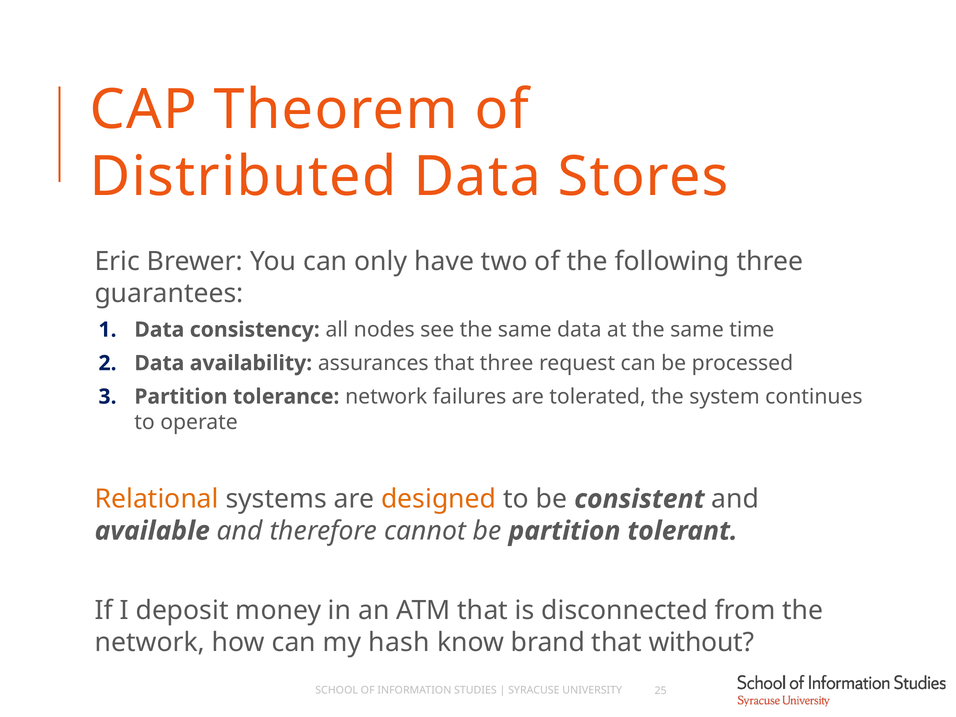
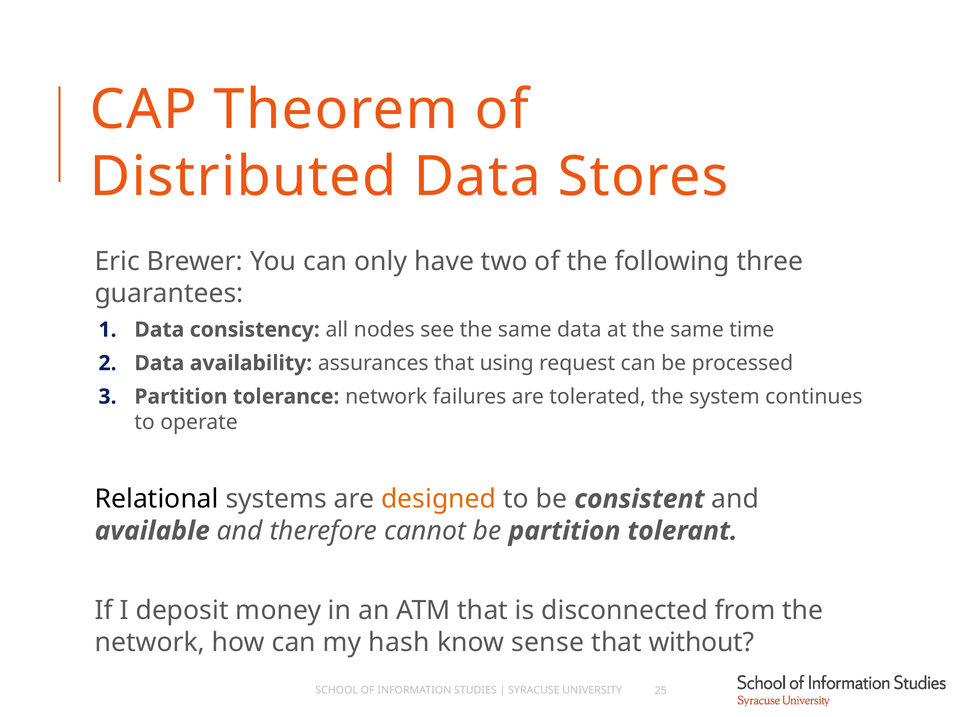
that three: three -> using
Relational colour: orange -> black
brand: brand -> sense
